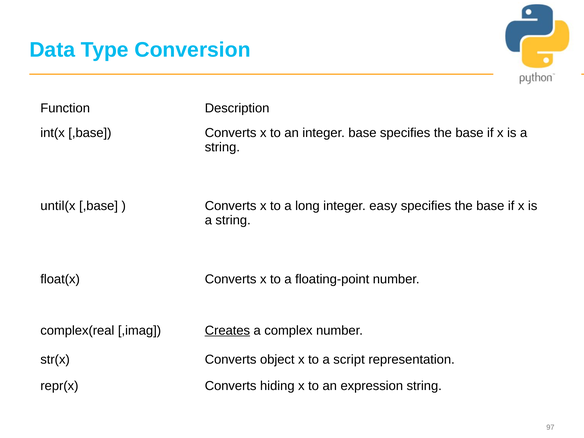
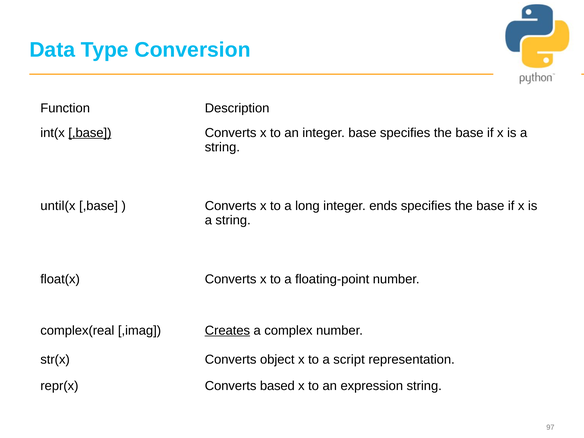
,base at (90, 133) underline: none -> present
easy: easy -> ends
hiding: hiding -> based
